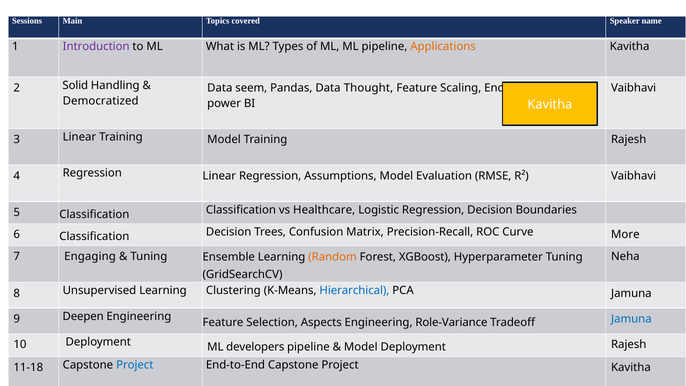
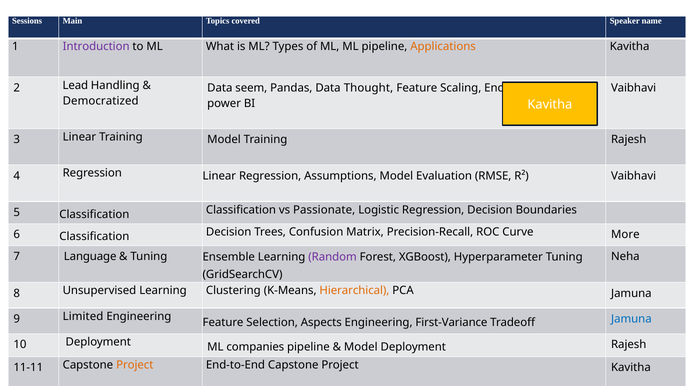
Solid: Solid -> Lead
Healthcare: Healthcare -> Passionate
Engaging: Engaging -> Language
Random colour: orange -> purple
Hierarchical colour: blue -> orange
Deepen: Deepen -> Limited
Role-Variance: Role-Variance -> First-Variance
developers: developers -> companies
11-18: 11-18 -> 11-11
Project at (135, 365) colour: blue -> orange
